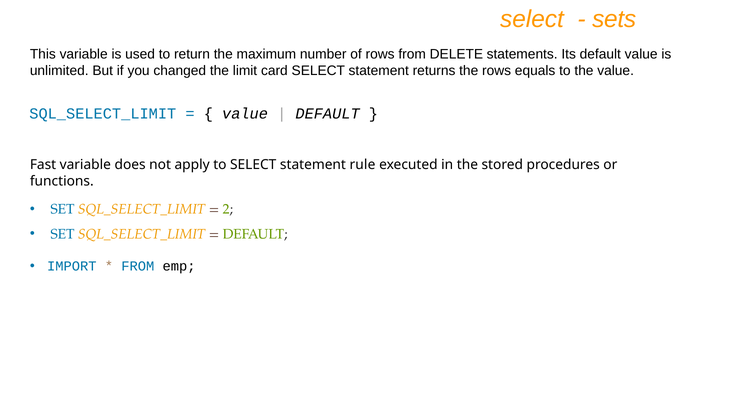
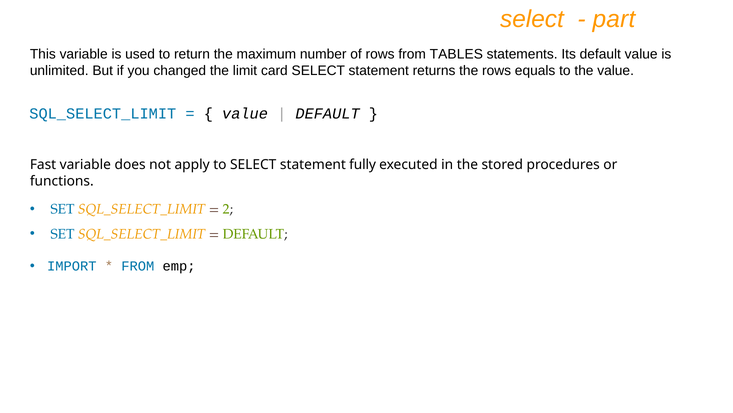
sets: sets -> part
DELETE: DELETE -> TABLES
rule: rule -> fully
